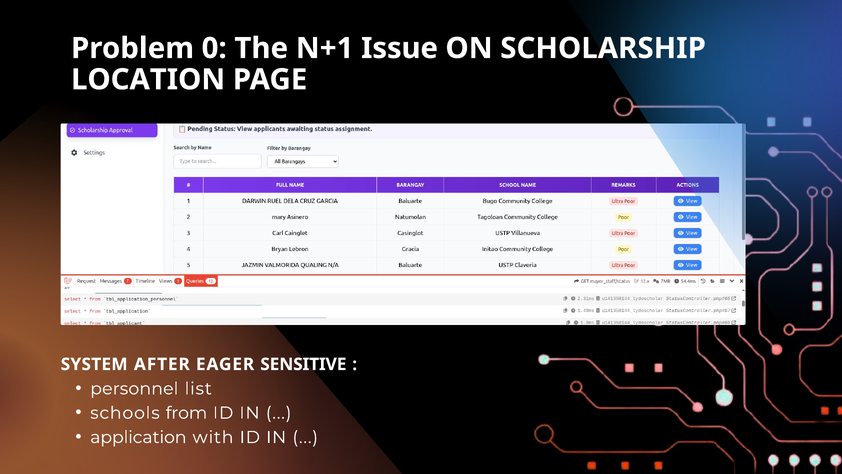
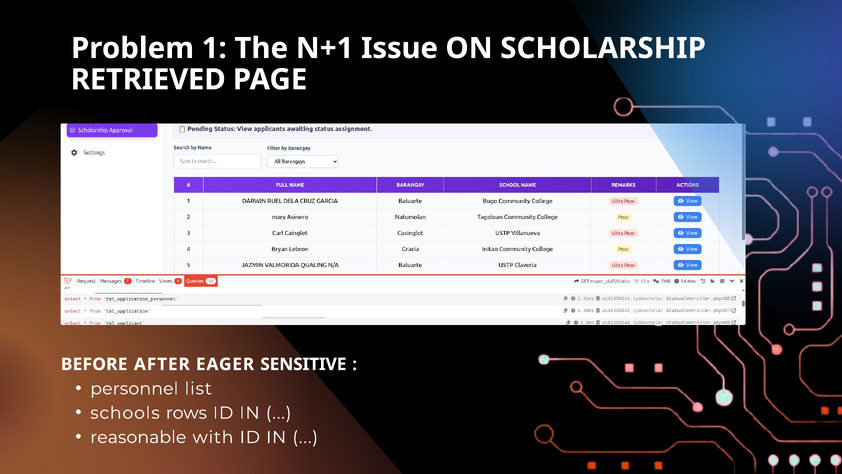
0: 0 -> 1
LOCATION: LOCATION -> RETRIEVED
SYSTEM: SYSTEM -> BEFORE
from: from -> rows
application: application -> reasonable
